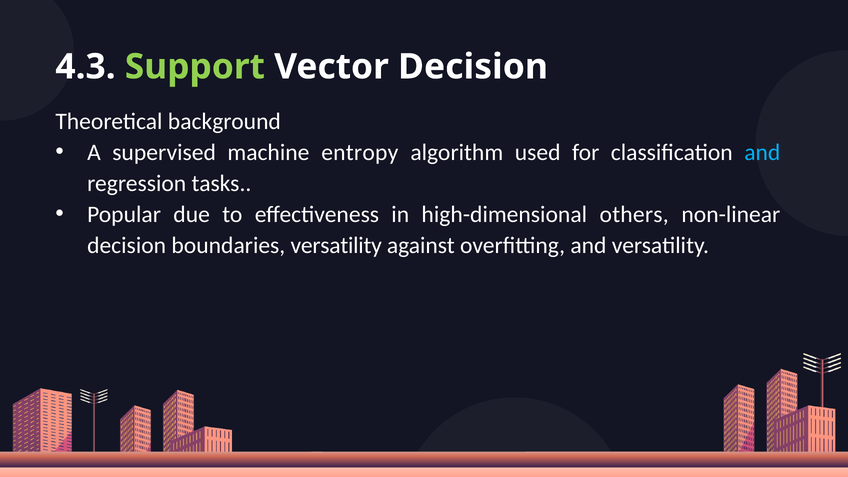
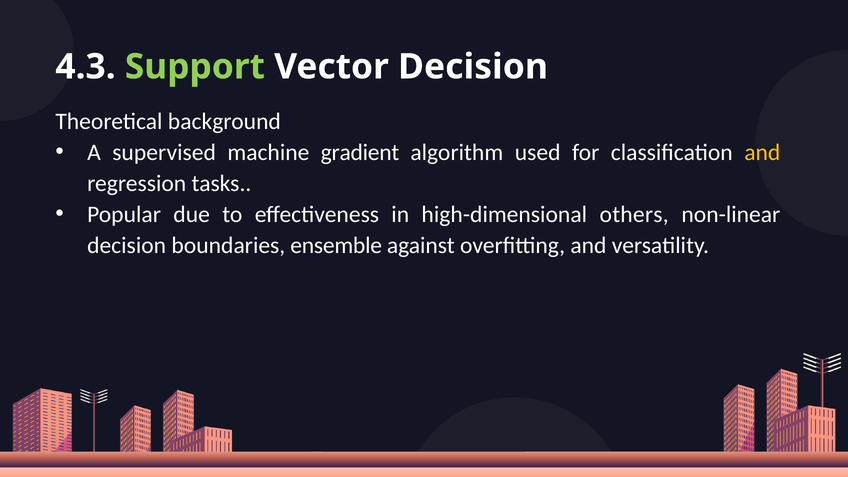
entropy: entropy -> gradient
and at (762, 152) colour: light blue -> yellow
boundaries versatility: versatility -> ensemble
